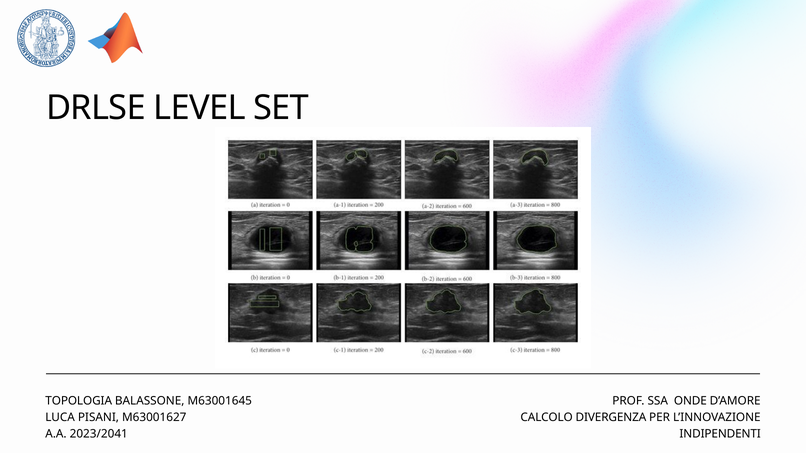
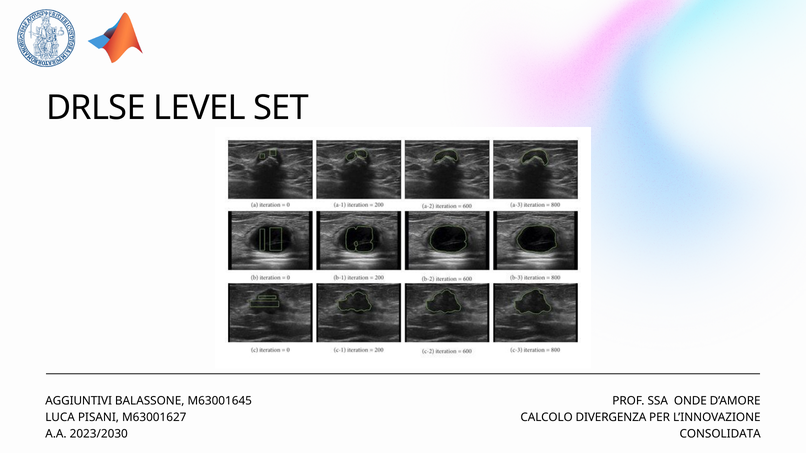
TOPOLOGIA: TOPOLOGIA -> AGGIUNTIVI
2023/2041: 2023/2041 -> 2023/2030
INDIPENDENTI: INDIPENDENTI -> CONSOLIDATA
